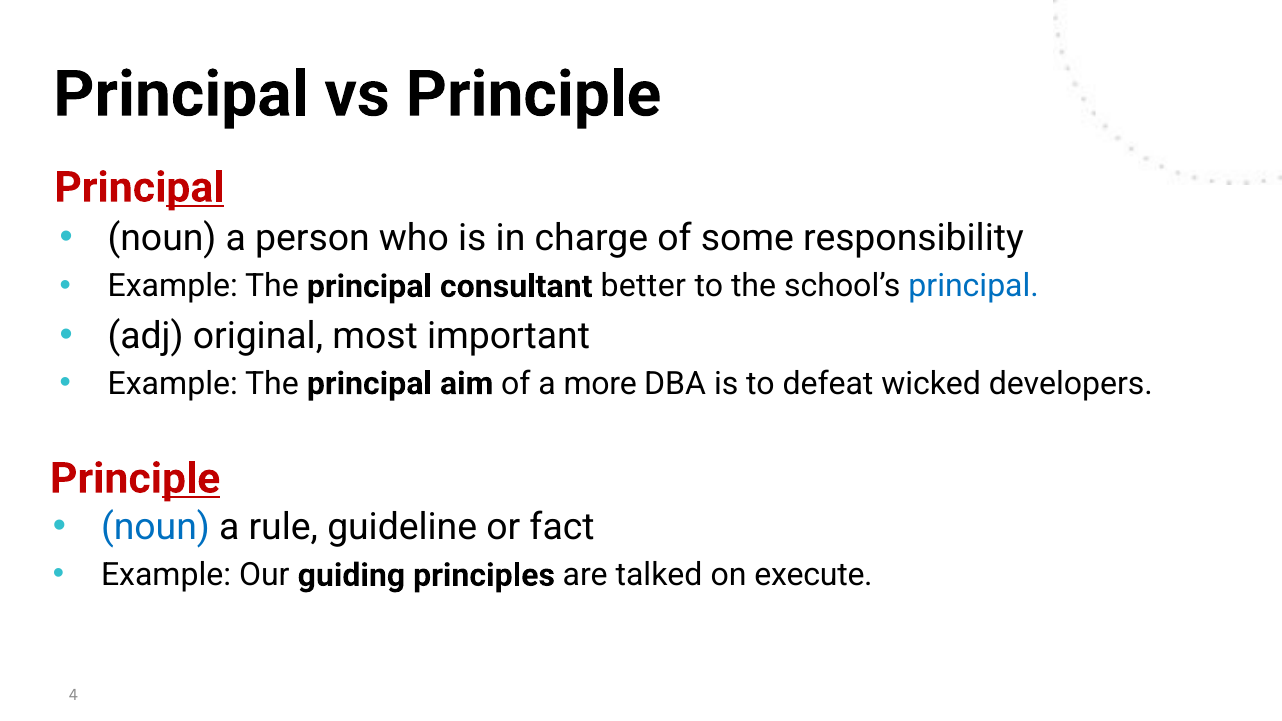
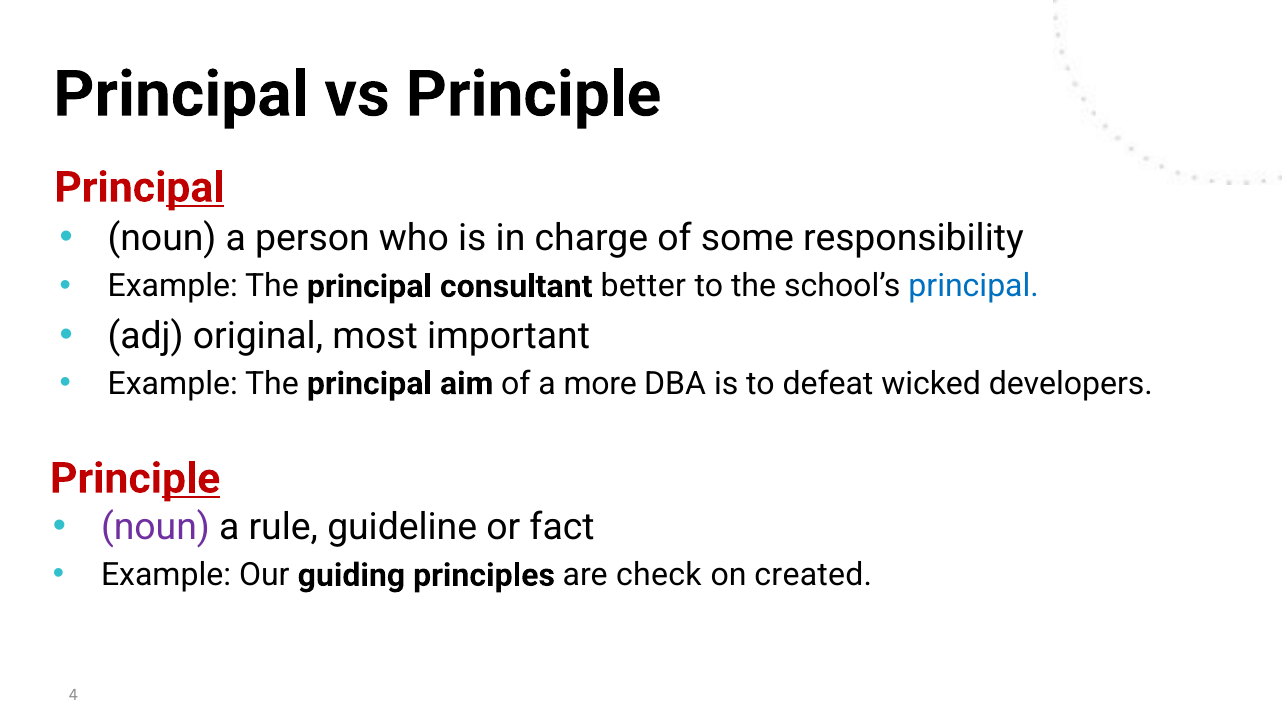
noun at (155, 528) colour: blue -> purple
talked: talked -> check
execute: execute -> created
